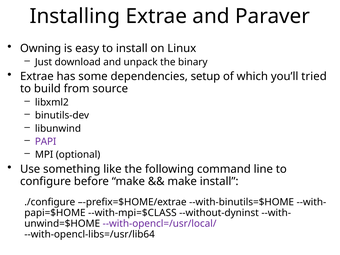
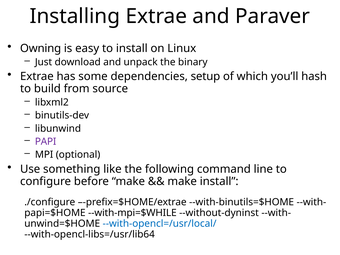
tried: tried -> hash
--with-mpi=$CLASS: --with-mpi=$CLASS -> --with-mpi=$WHILE
--with-opencl=/usr/local/ colour: purple -> blue
